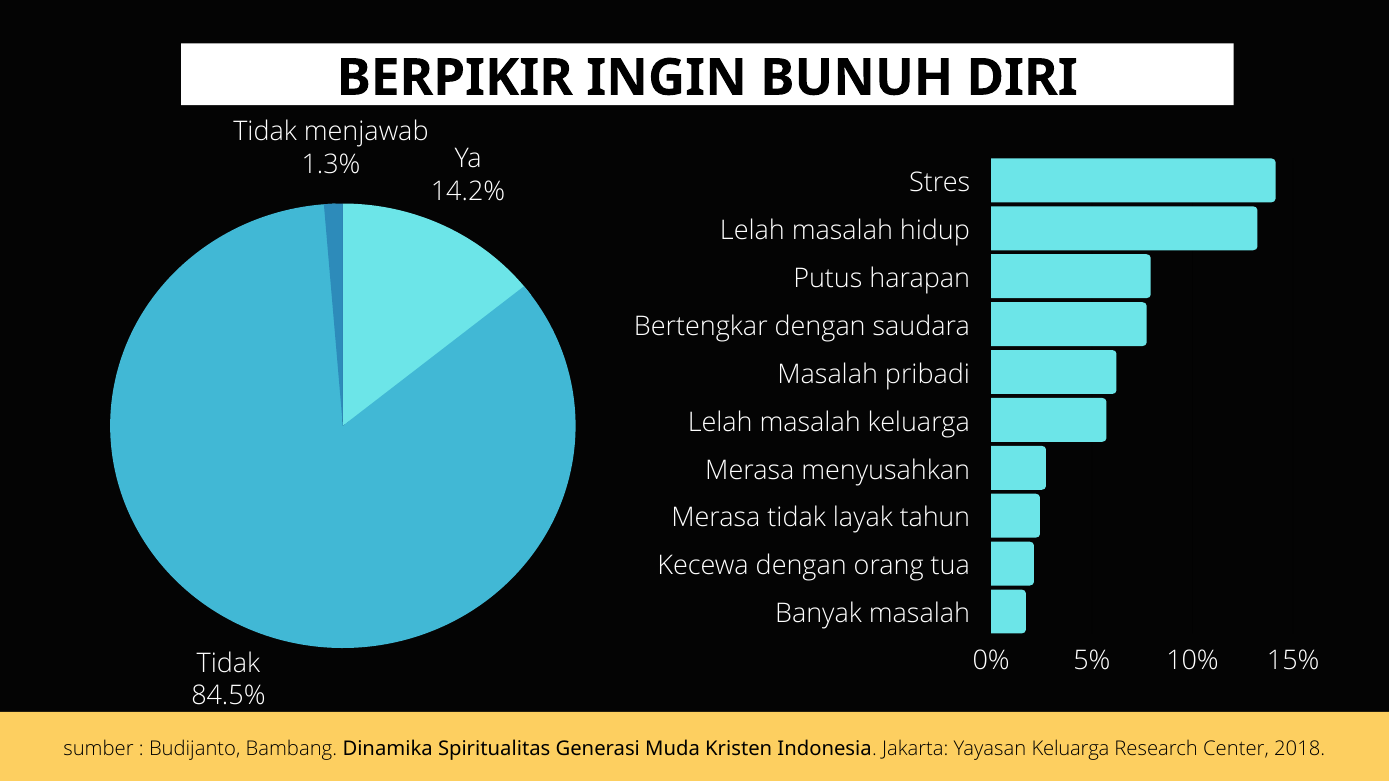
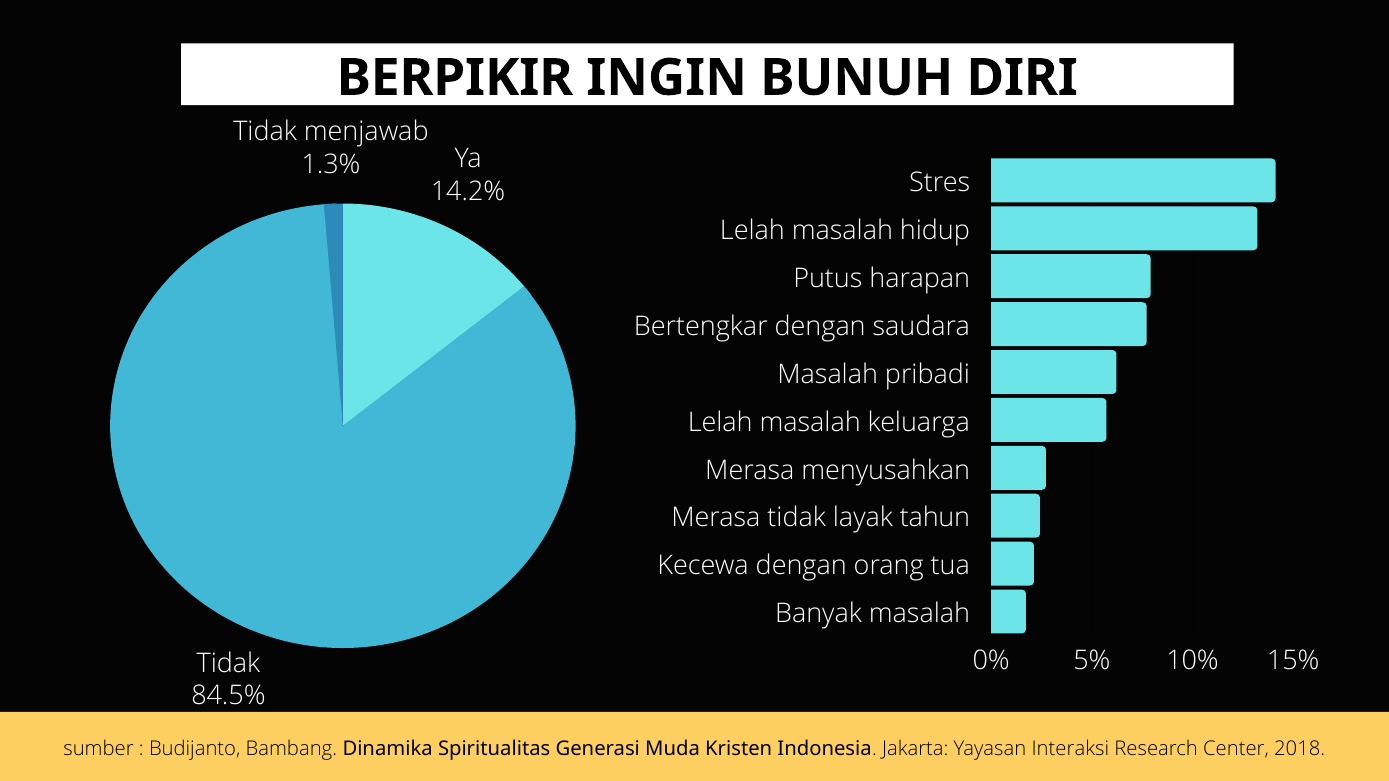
Yayasan Keluarga: Keluarga -> Interaksi
